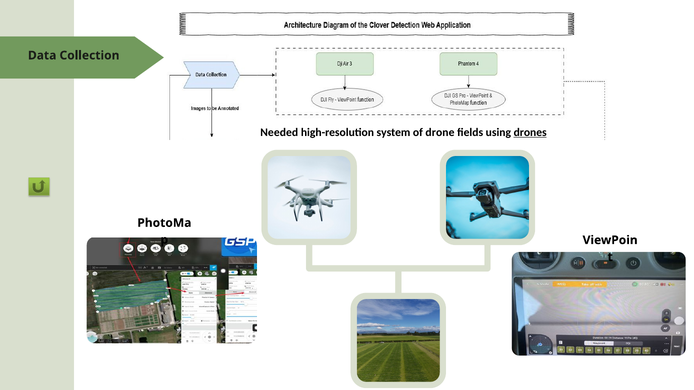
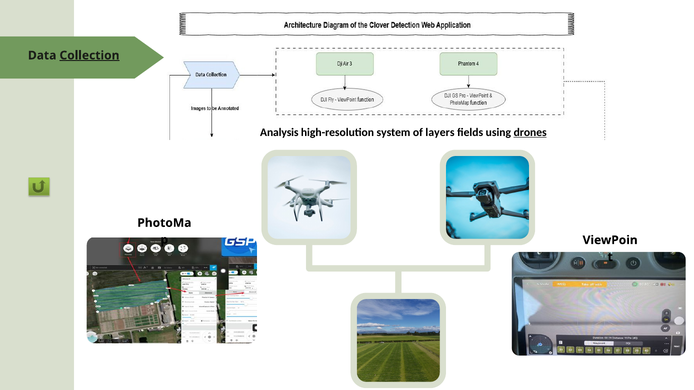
Collection underline: none -> present
Needed: Needed -> Analysis
drone: drone -> layers
